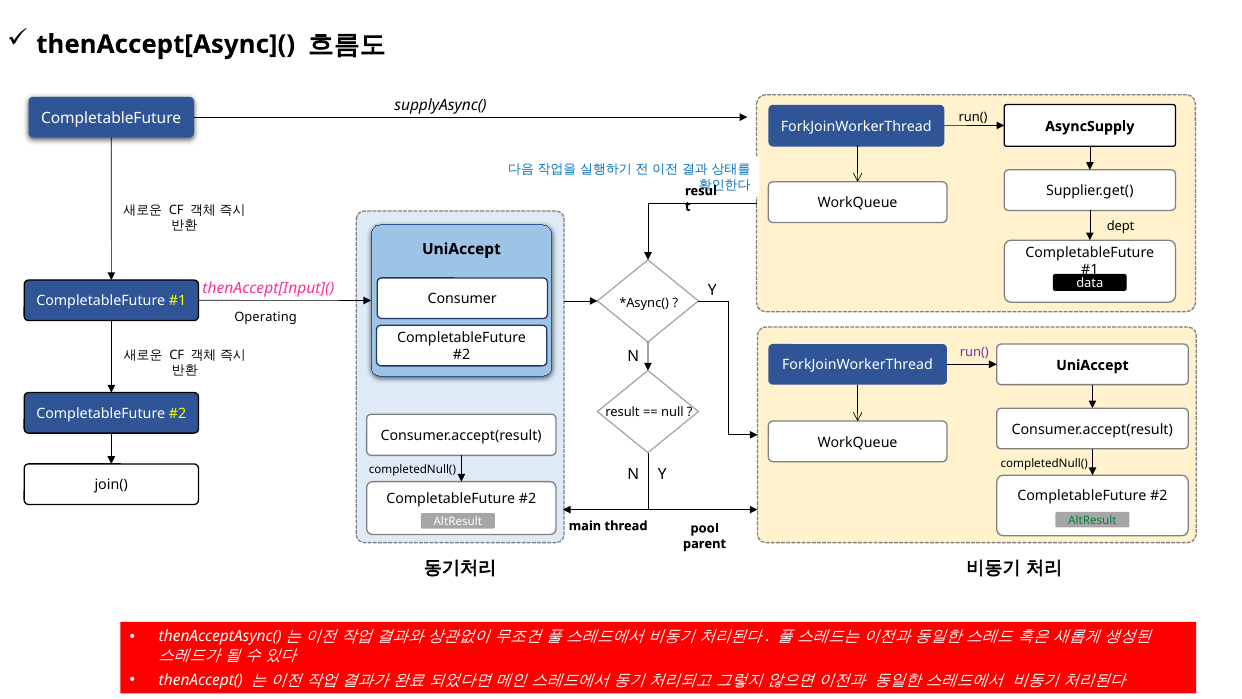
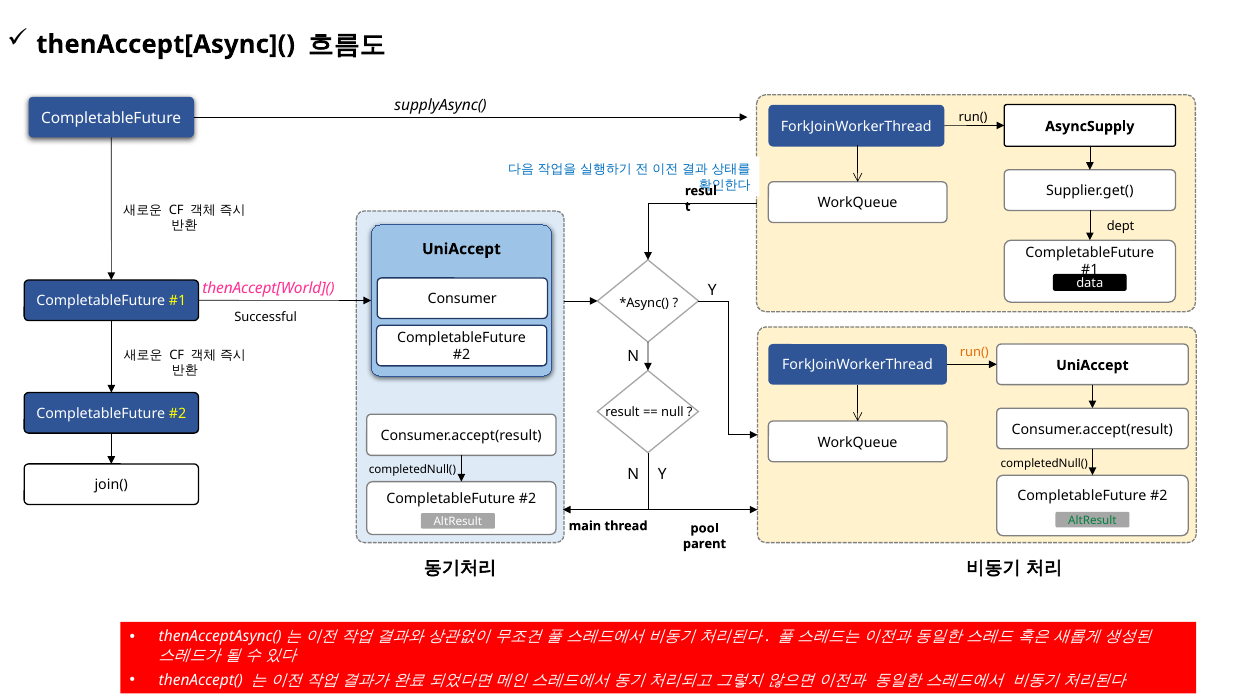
thenAccept[Input](: thenAccept[Input]( -> thenAccept[World](
Operating: Operating -> Successful
run( at (974, 352) colour: purple -> orange
